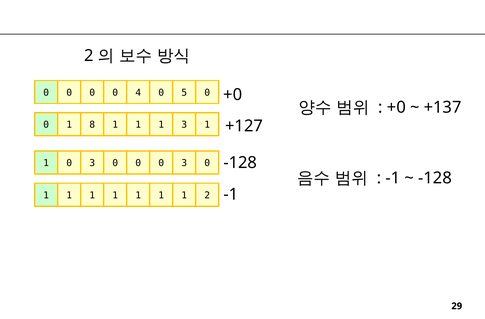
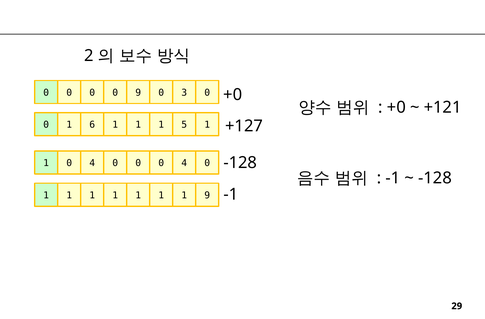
0 4: 4 -> 9
5: 5 -> 3
+137: +137 -> +121
8: 8 -> 6
1 3: 3 -> 5
1 0 3: 3 -> 4
0 0 3: 3 -> 4
1 2: 2 -> 9
